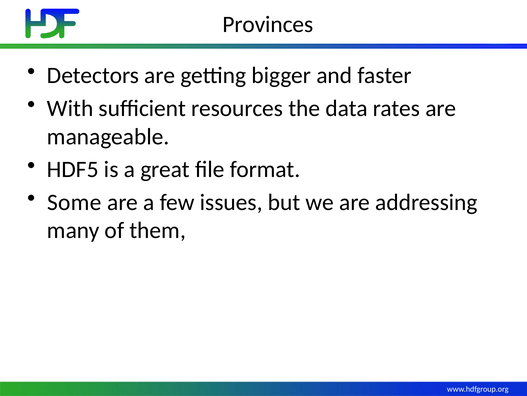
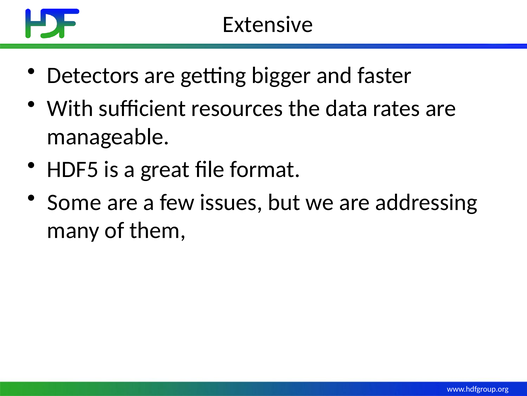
Provinces: Provinces -> Extensive
